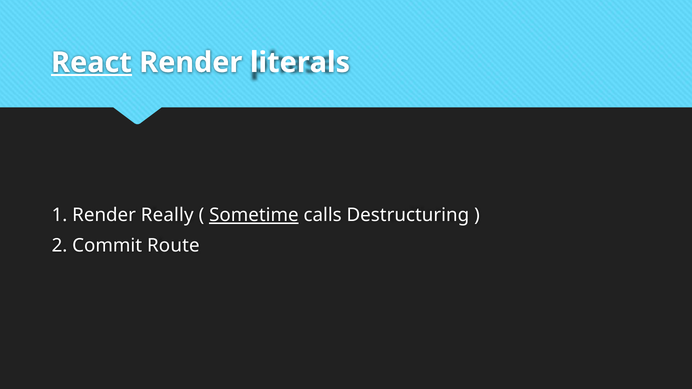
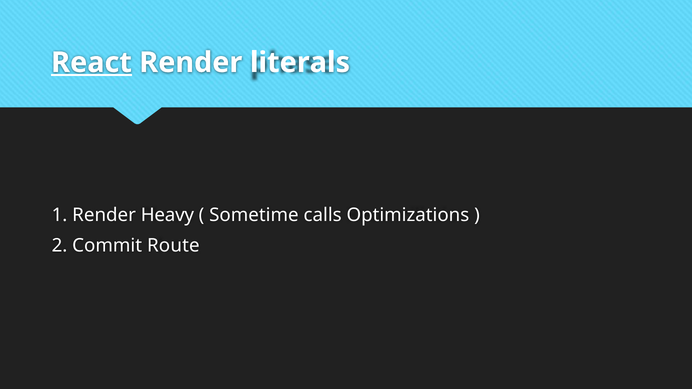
Really: Really -> Heavy
Sometime underline: present -> none
Destructuring: Destructuring -> Optimizations
